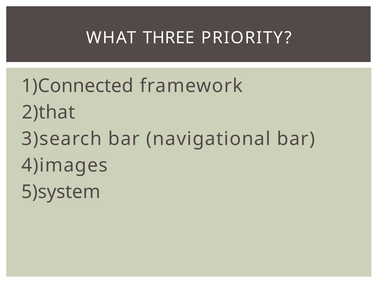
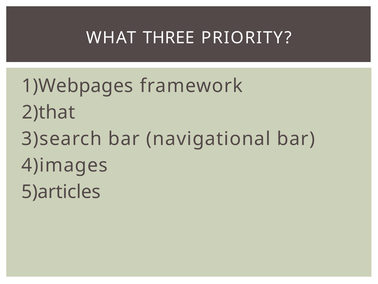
1)Connected: 1)Connected -> 1)Webpages
5)system: 5)system -> 5)articles
